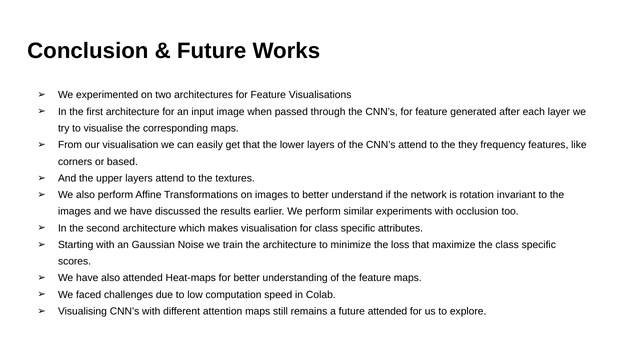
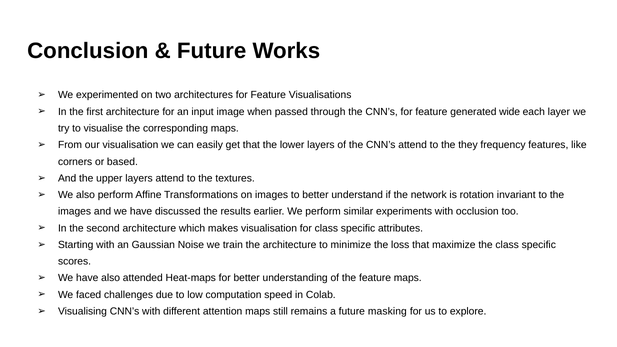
after: after -> wide
future attended: attended -> masking
